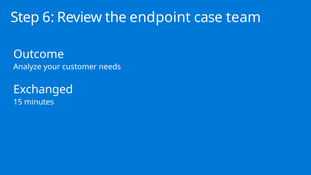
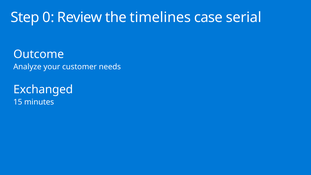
6: 6 -> 0
endpoint: endpoint -> timelines
team: team -> serial
